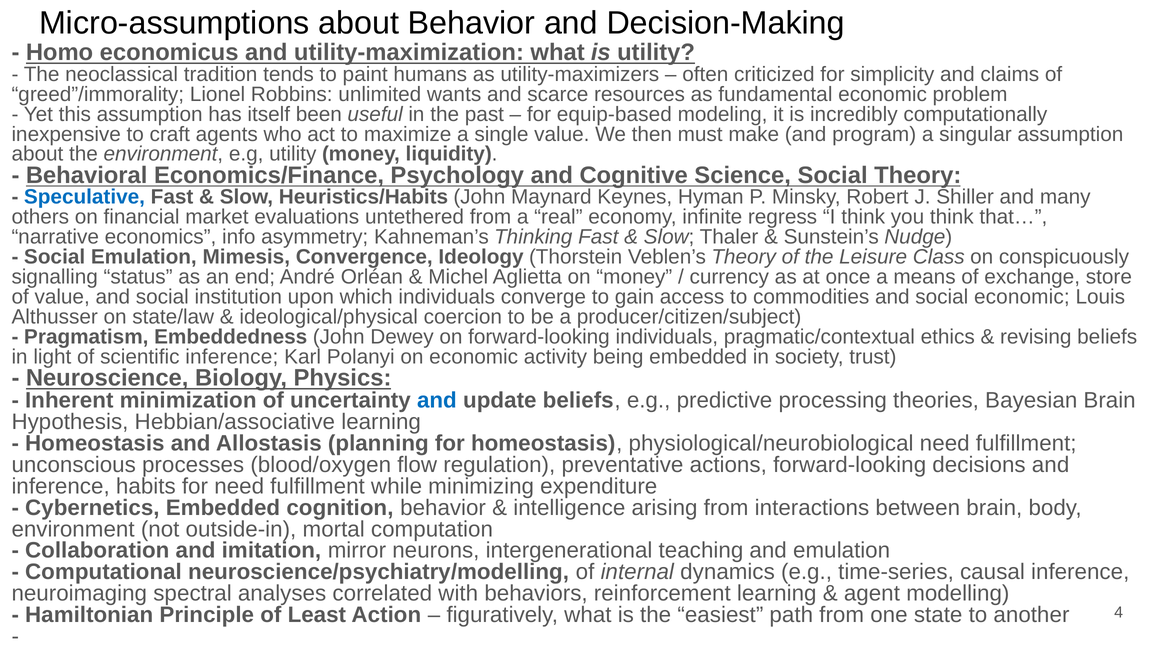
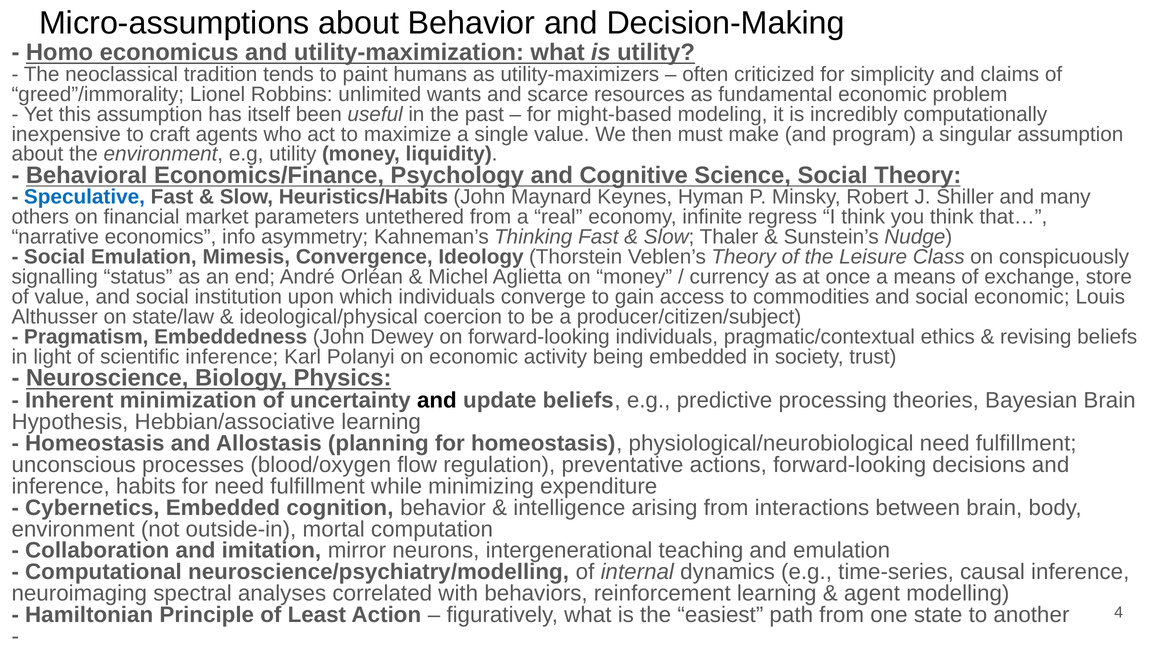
equip-based: equip-based -> might-based
evaluations: evaluations -> parameters
and at (437, 400) colour: blue -> black
